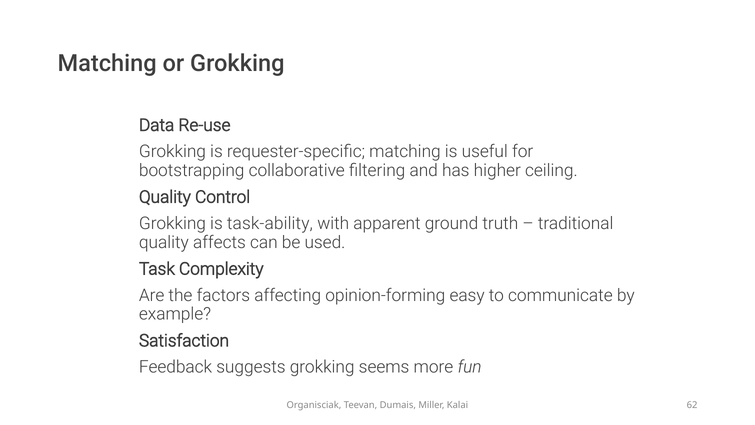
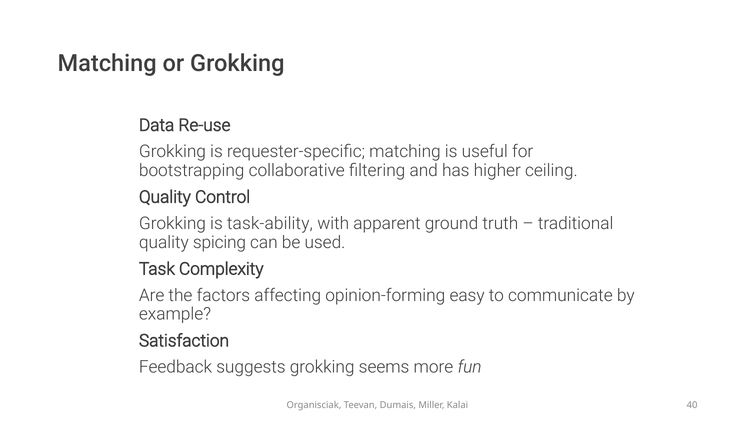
affects: affects -> spicing
62: 62 -> 40
